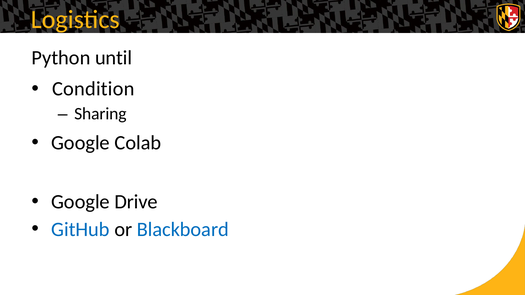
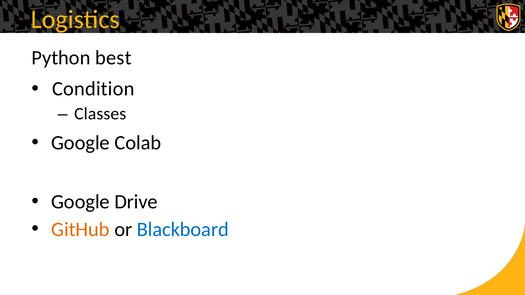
until: until -> best
Sharing: Sharing -> Classes
GitHub colour: blue -> orange
